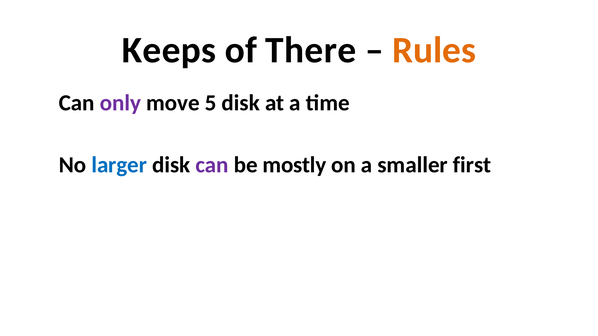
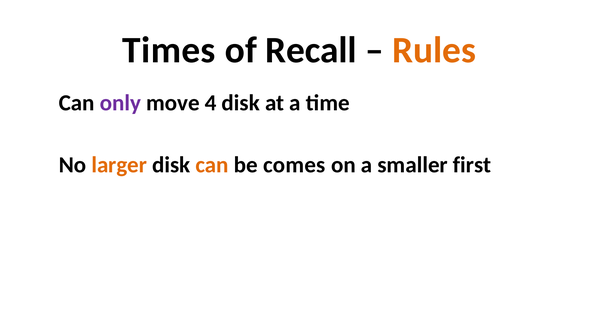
Keeps: Keeps -> Times
There: There -> Recall
5: 5 -> 4
larger colour: blue -> orange
can at (212, 165) colour: purple -> orange
mostly: mostly -> comes
